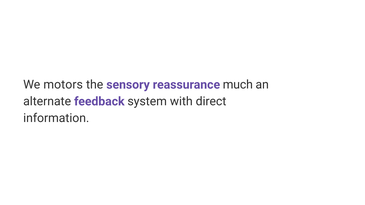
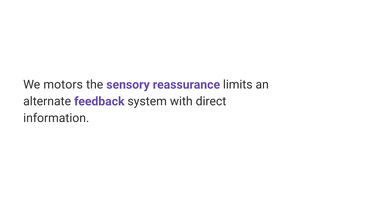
much: much -> limits
